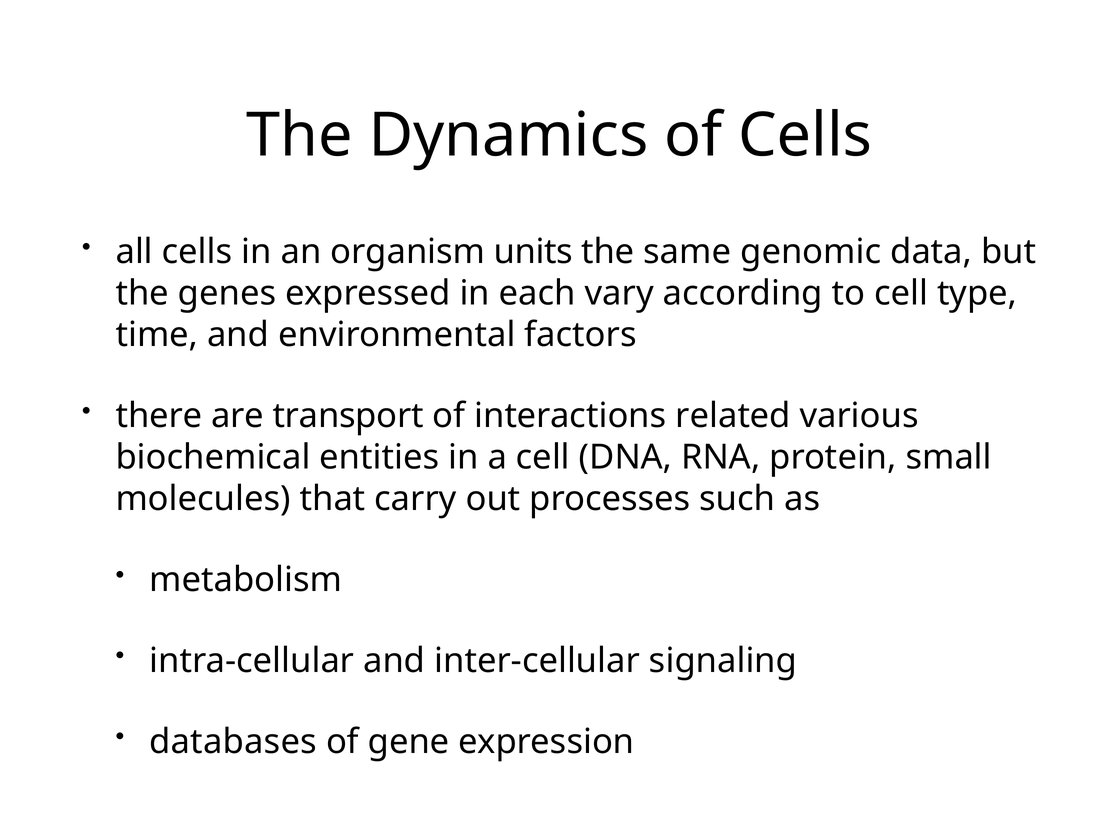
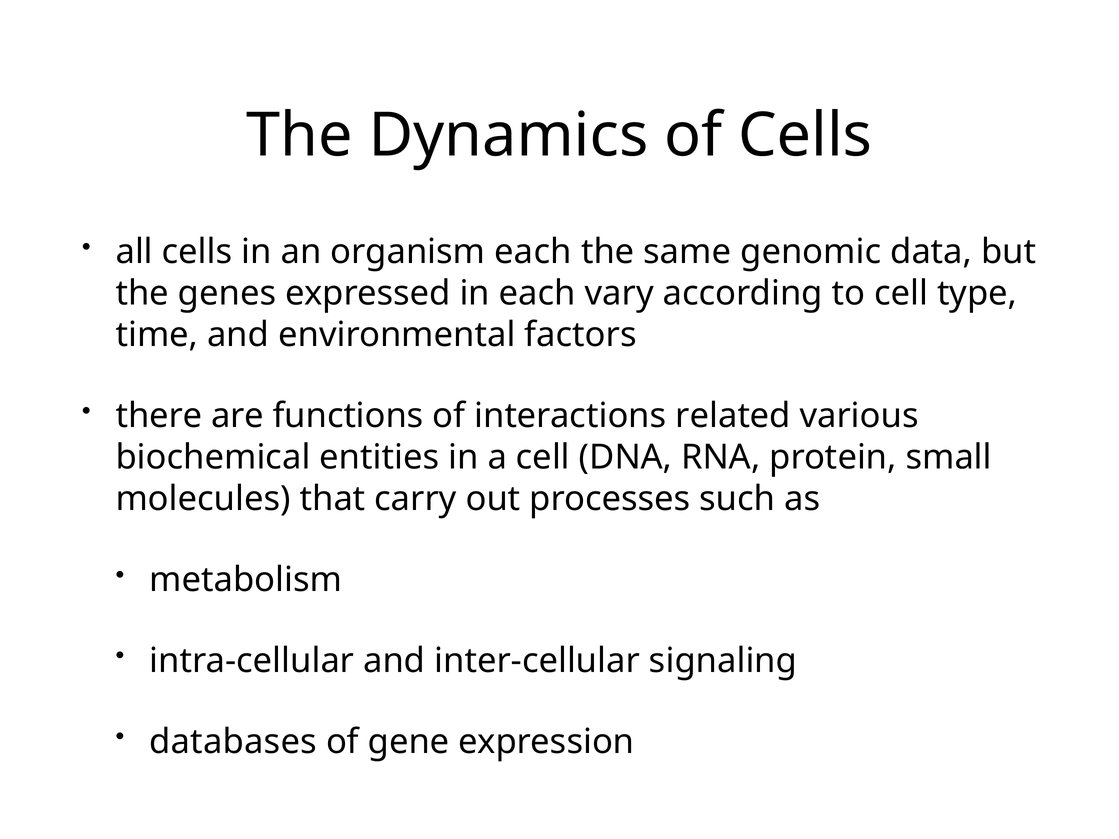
organism units: units -> each
transport: transport -> functions
